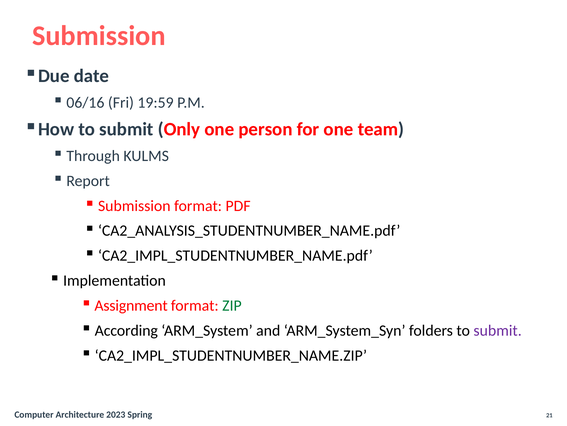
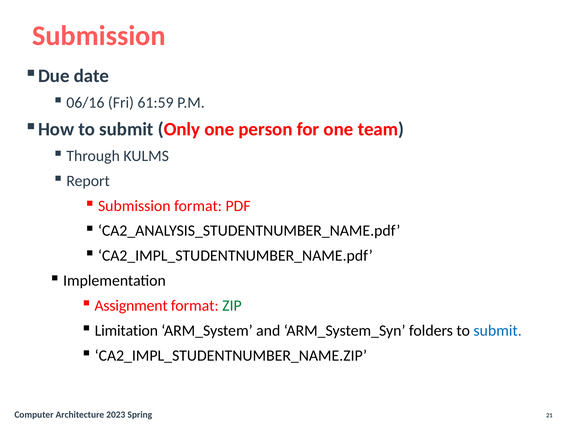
19:59: 19:59 -> 61:59
According: According -> Limitation
submit at (498, 330) colour: purple -> blue
